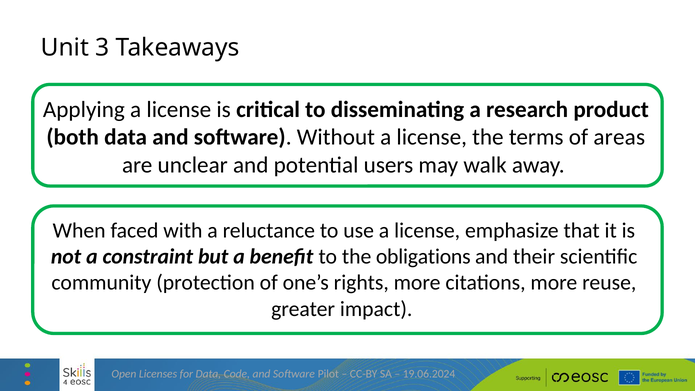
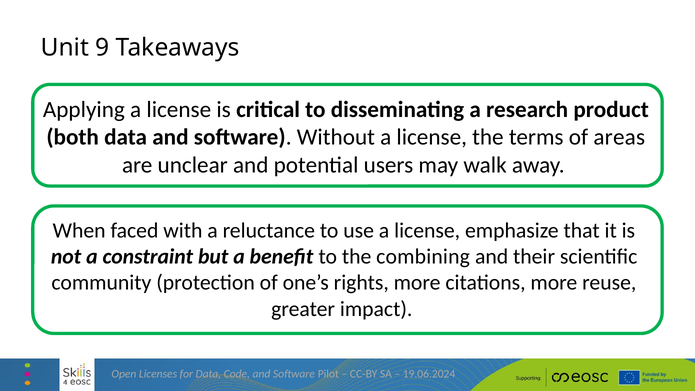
3: 3 -> 9
obligations: obligations -> combining
